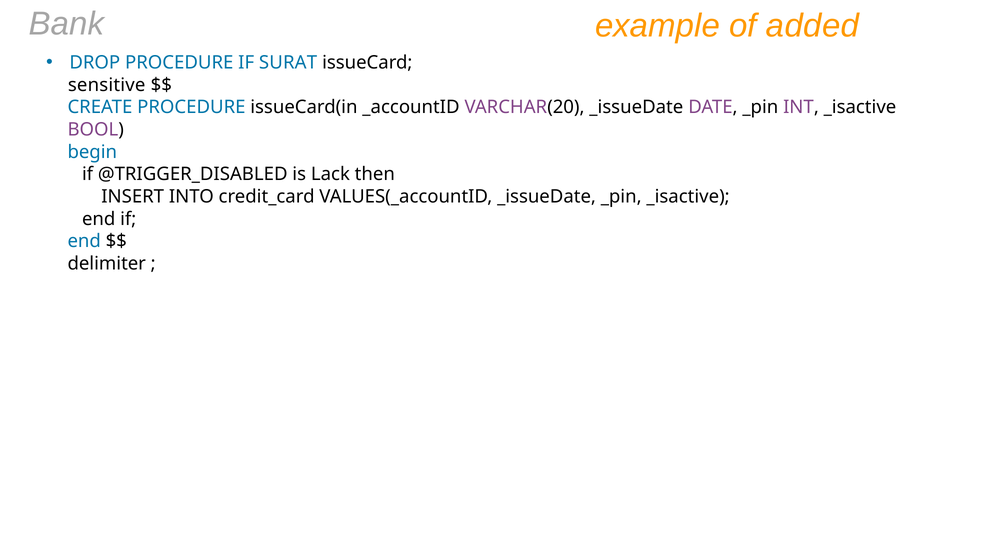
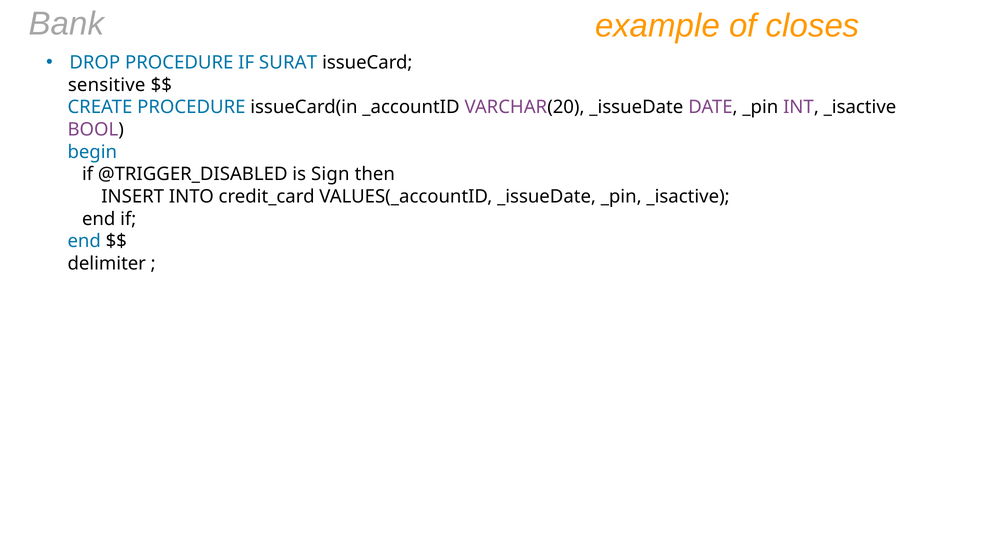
added: added -> closes
Lack: Lack -> Sign
